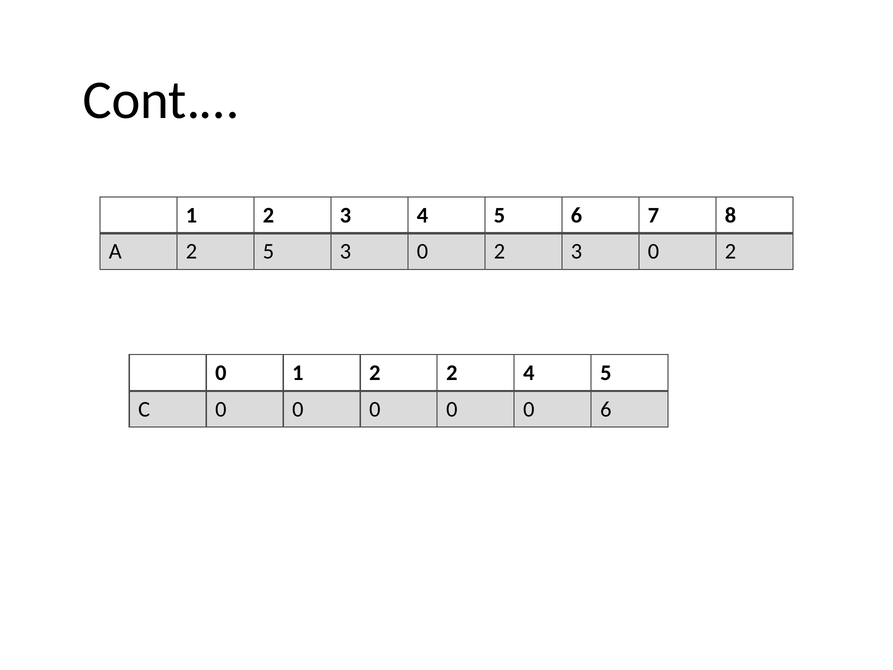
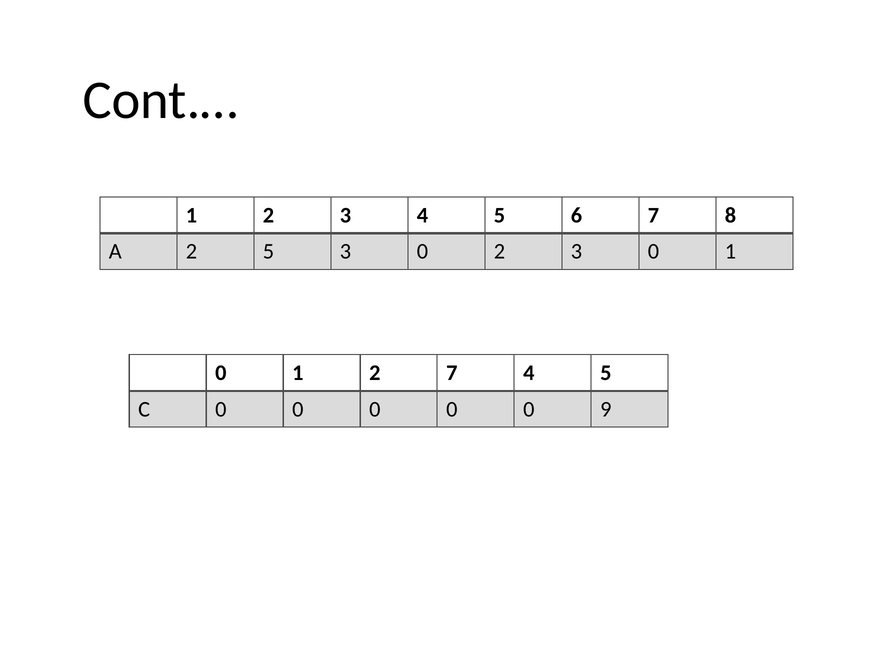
2 3 0 2: 2 -> 1
2 2: 2 -> 7
0 6: 6 -> 9
